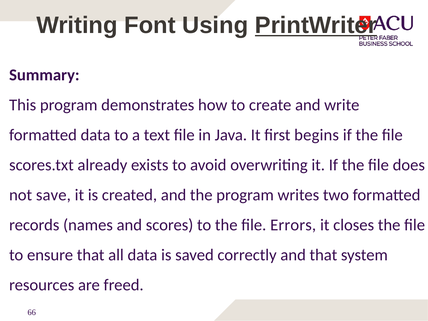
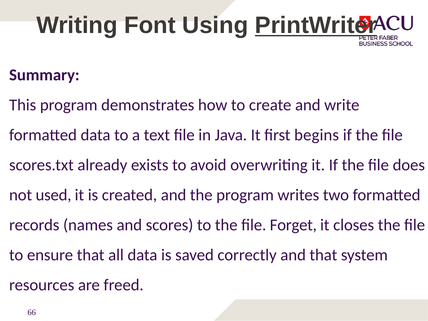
save: save -> used
Errors: Errors -> Forget
